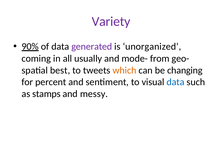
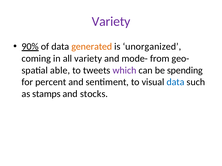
generated colour: purple -> orange
all usually: usually -> variety
best: best -> able
which colour: orange -> purple
changing: changing -> spending
messy: messy -> stocks
